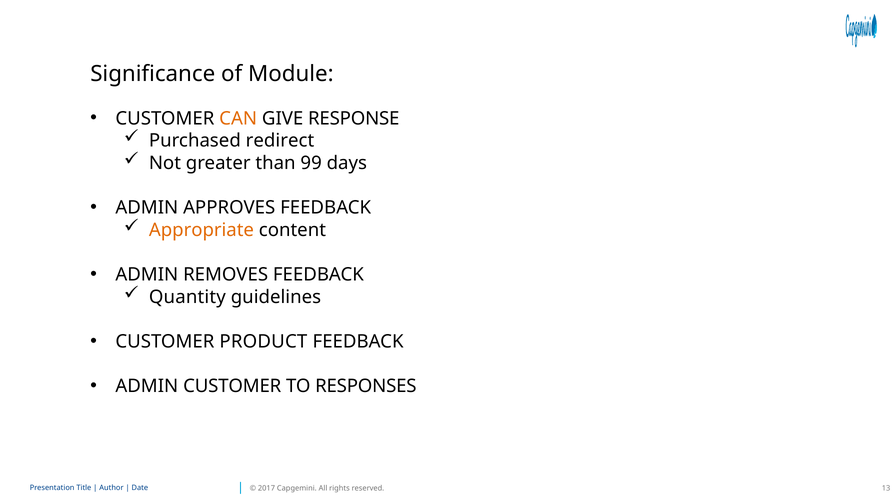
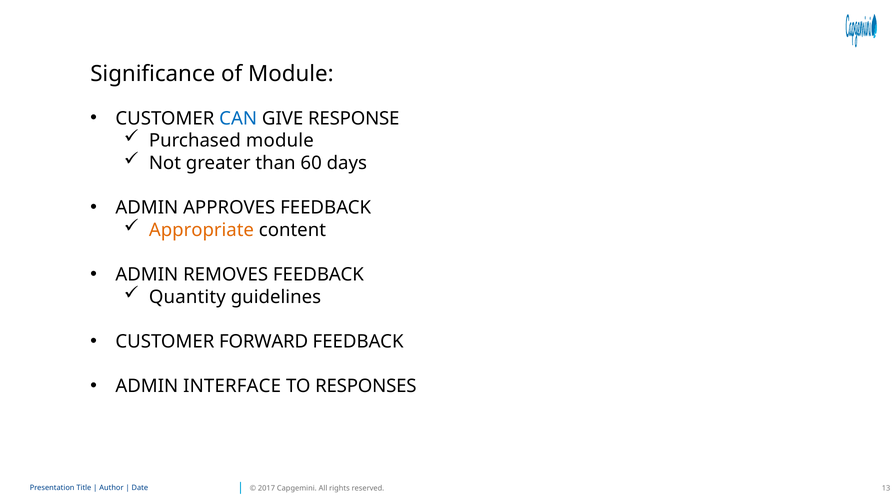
CAN colour: orange -> blue
Purchased redirect: redirect -> module
99: 99 -> 60
PRODUCT: PRODUCT -> FORWARD
ADMIN CUSTOMER: CUSTOMER -> INTERFACE
